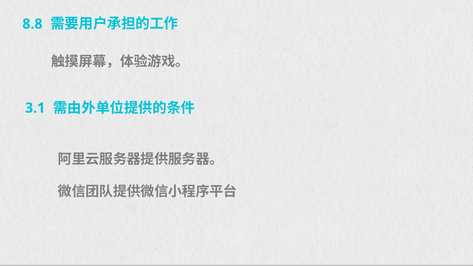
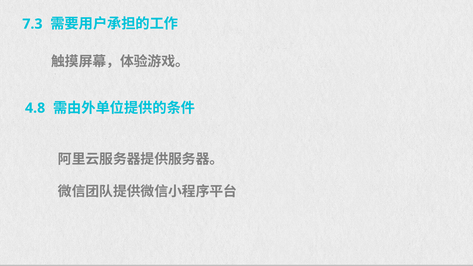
8.8: 8.8 -> 7.3
3.1: 3.1 -> 4.8
